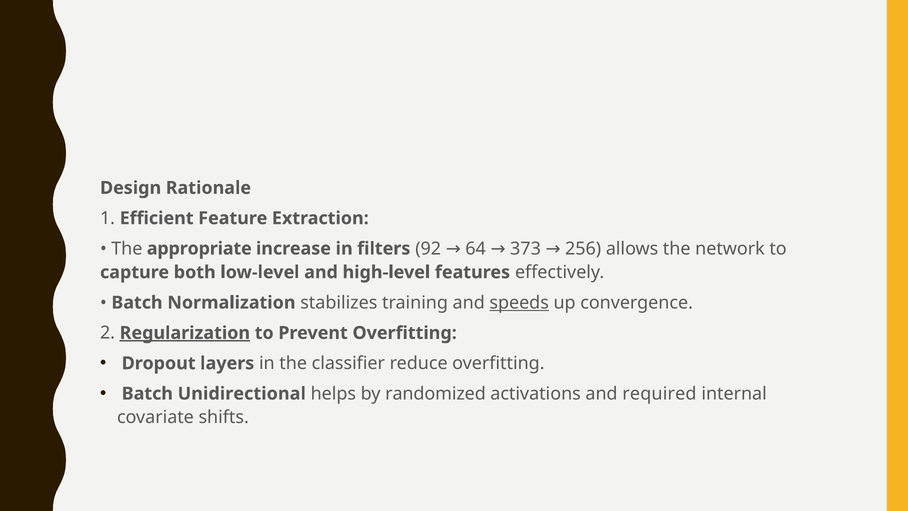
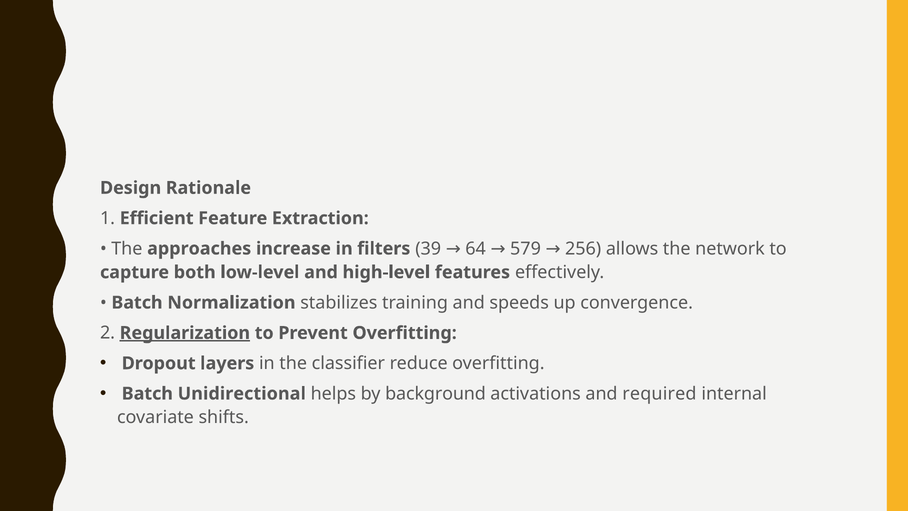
appropriate: appropriate -> approaches
92: 92 -> 39
373: 373 -> 579
speeds underline: present -> none
randomized: randomized -> background
